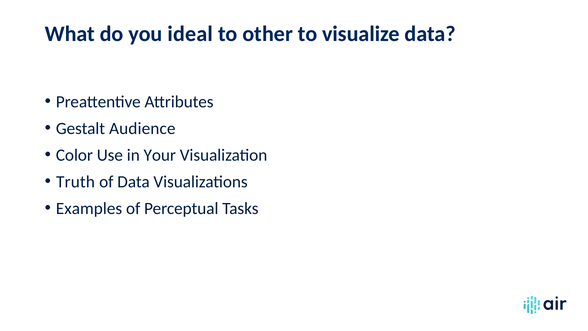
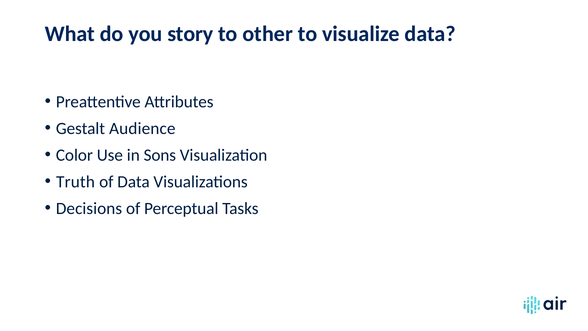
ideal: ideal -> story
Your: Your -> Sons
Examples: Examples -> Decisions
